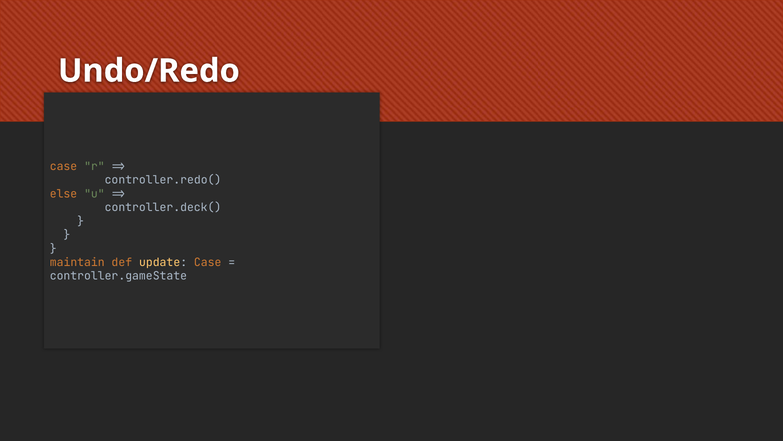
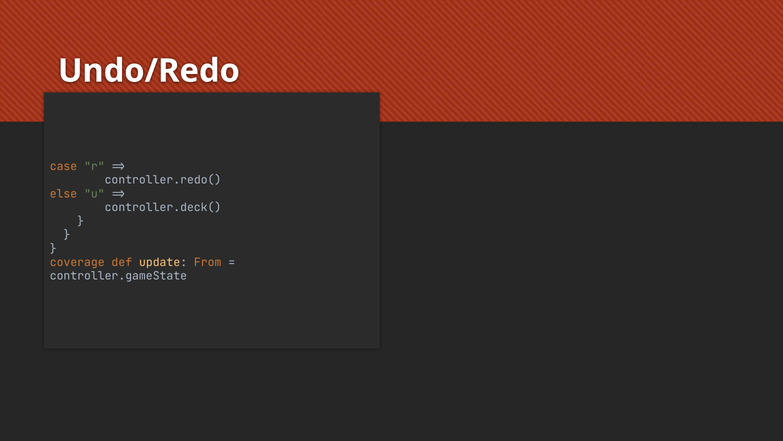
maintain: maintain -> coverage
update Case: Case -> From
